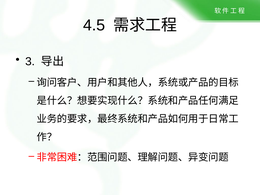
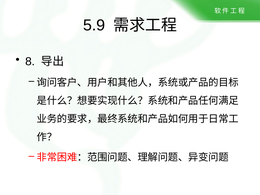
4.5: 4.5 -> 5.9
3: 3 -> 8
